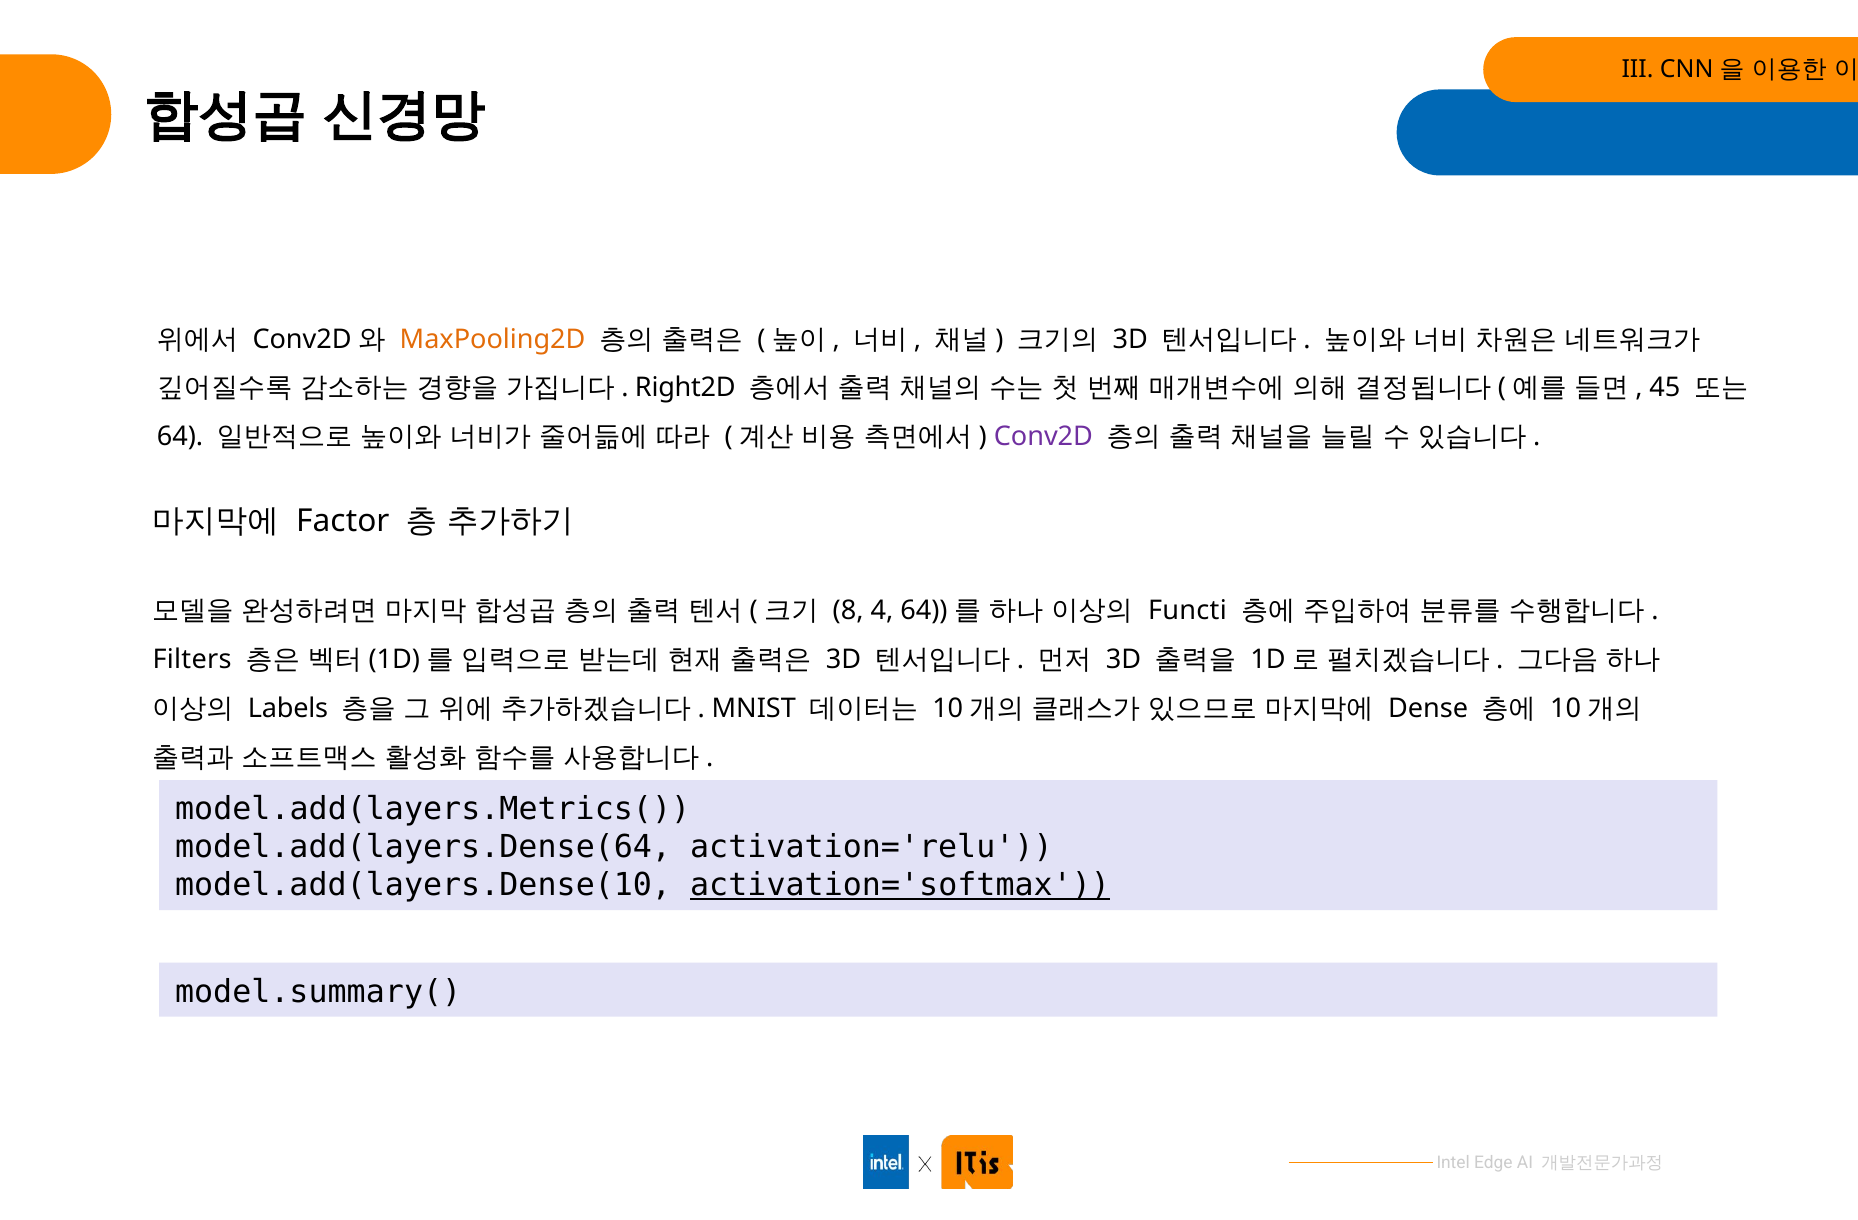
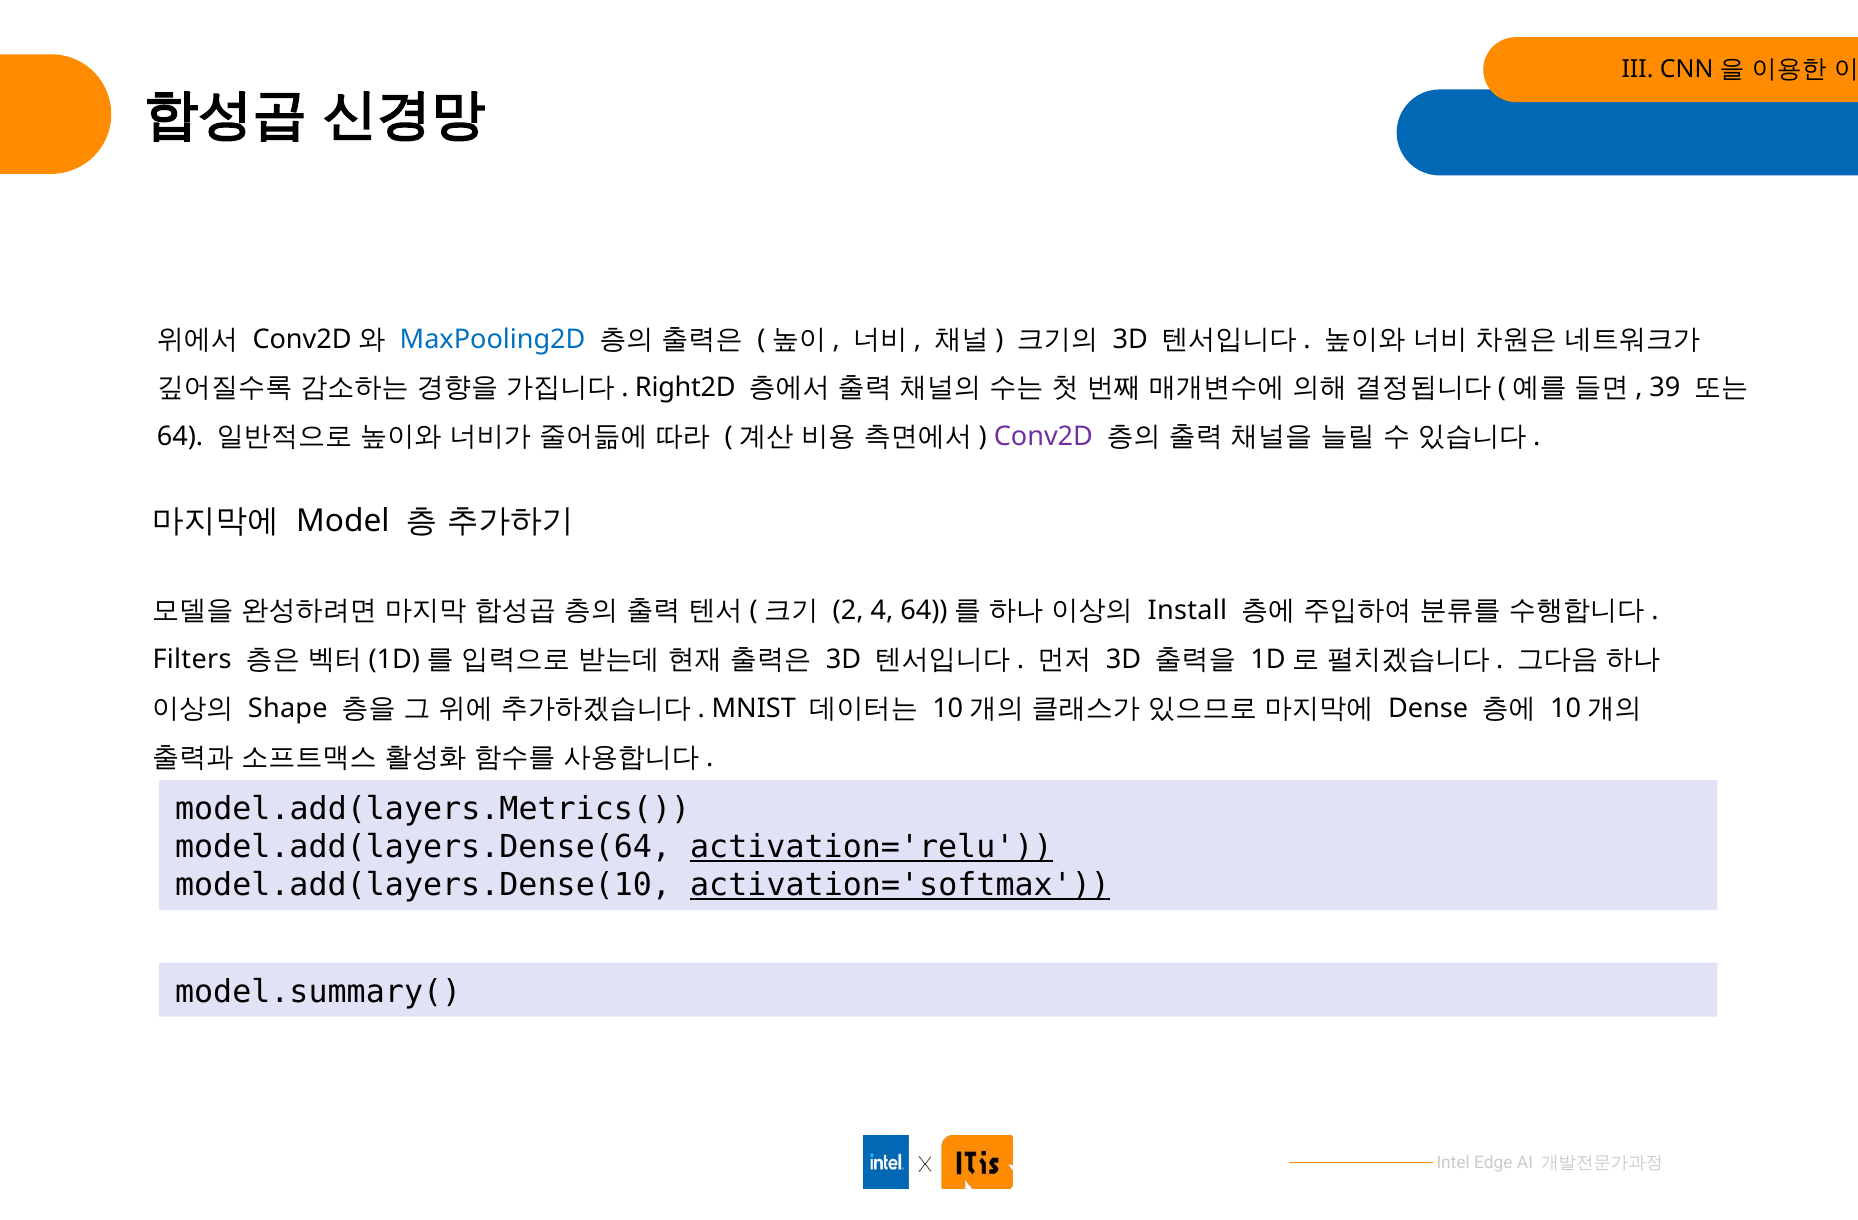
MaxPooling2D colour: orange -> blue
45: 45 -> 39
Factor: Factor -> Model
8: 8 -> 2
Functi: Functi -> Install
Labels: Labels -> Shape
activation='relu underline: none -> present
